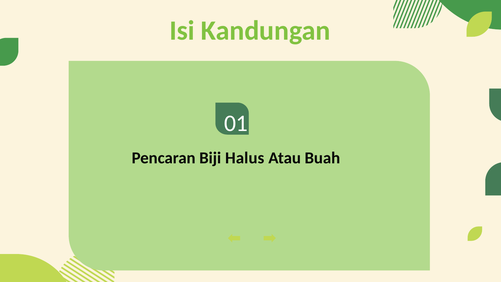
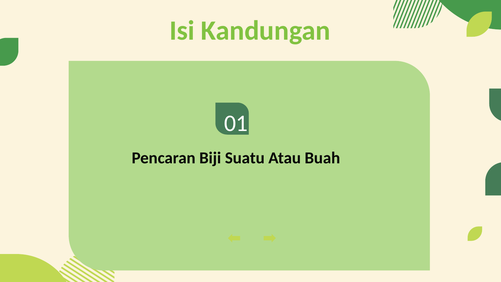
Halus: Halus -> Suatu
